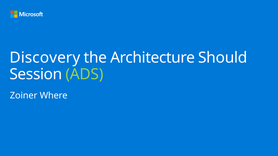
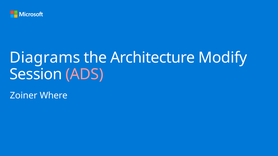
Discovery: Discovery -> Diagrams
Should: Should -> Modify
ADS colour: light green -> pink
